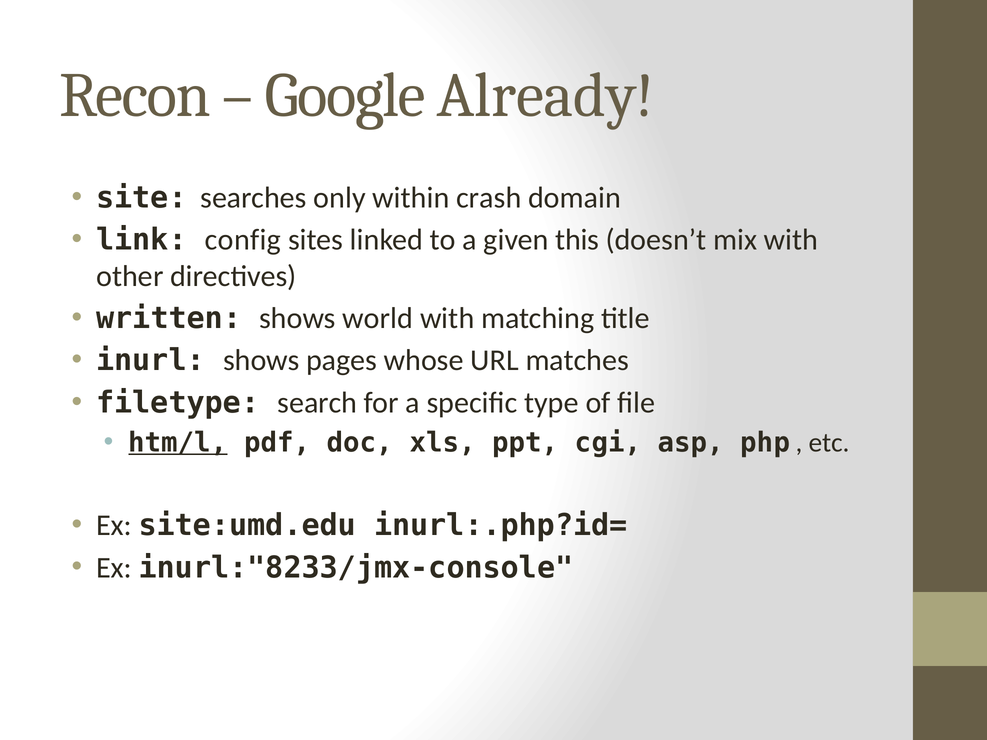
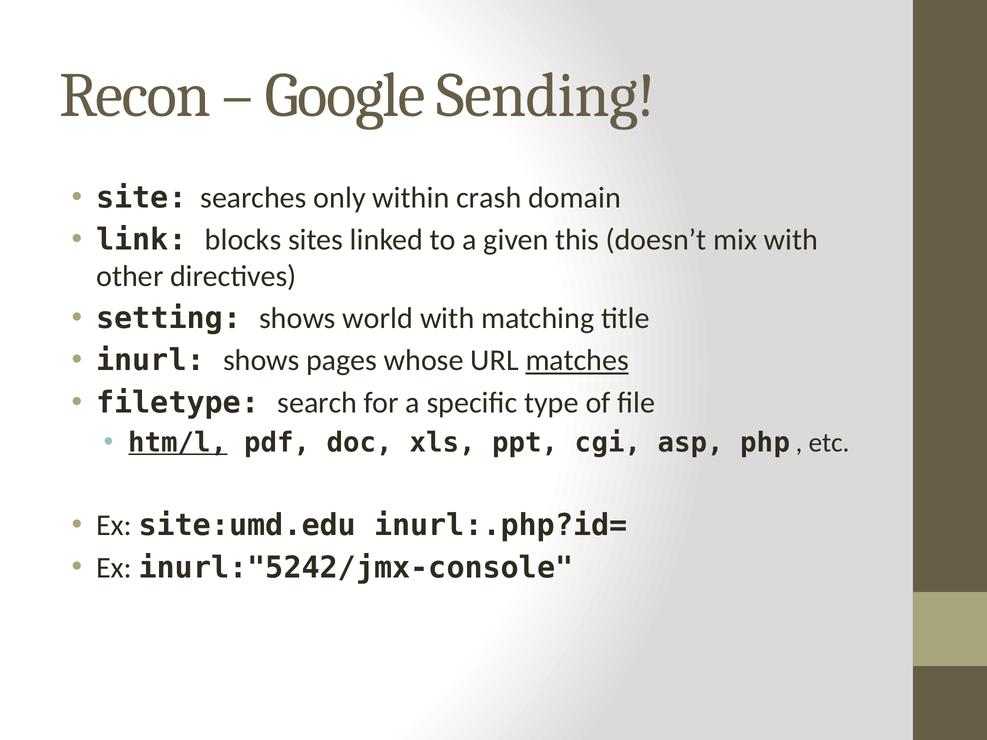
Already: Already -> Sending
config: config -> blocks
written: written -> setting
matches underline: none -> present
inurl:"8233/jmx-console: inurl:"8233/jmx-console -> inurl:"5242/jmx-console
